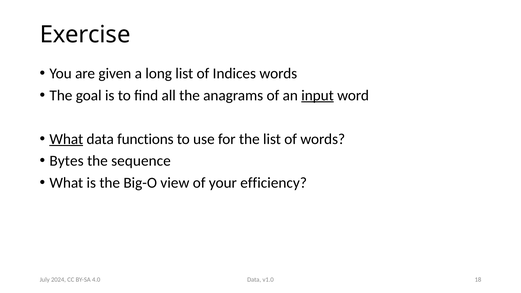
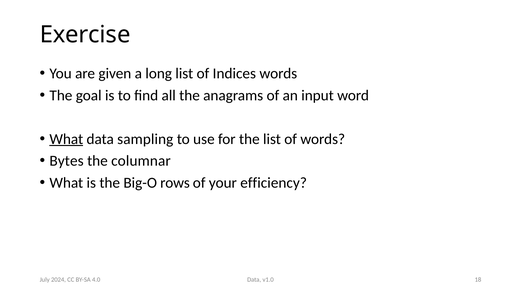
input underline: present -> none
functions: functions -> sampling
sequence: sequence -> columnar
view: view -> rows
